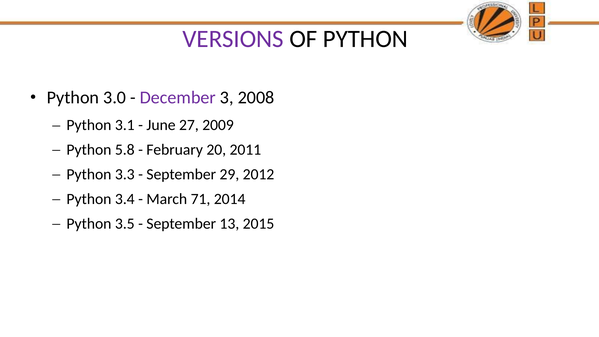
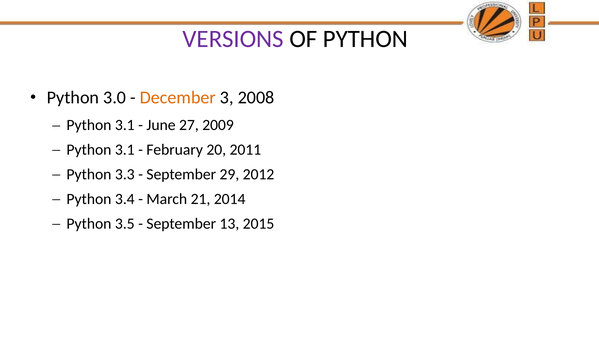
December colour: purple -> orange
5.8 at (125, 150): 5.8 -> 3.1
71: 71 -> 21
